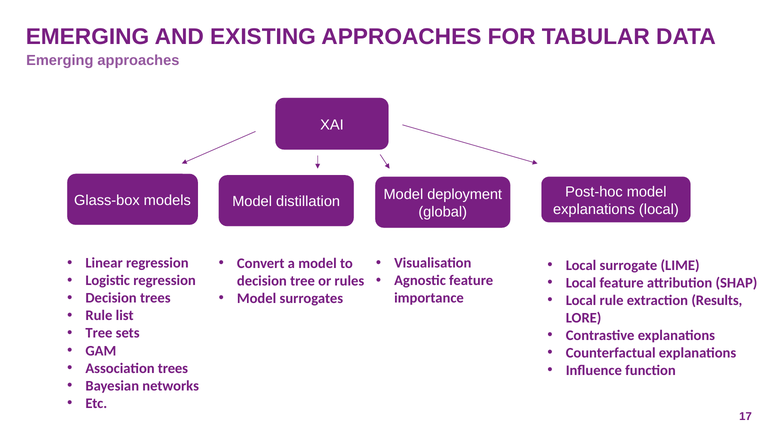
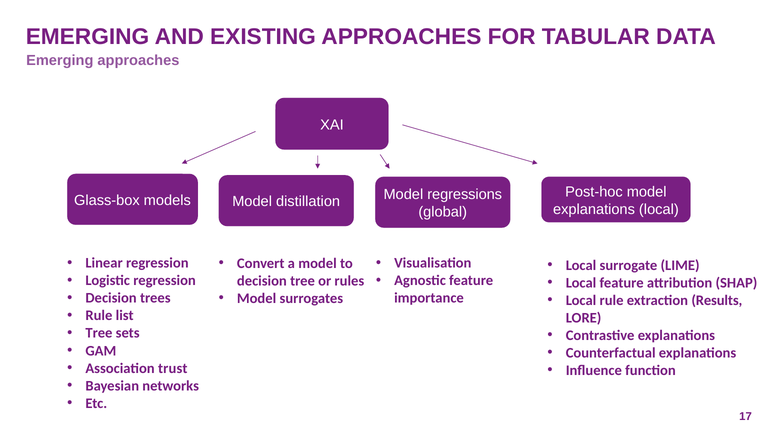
deployment: deployment -> regressions
Association trees: trees -> trust
